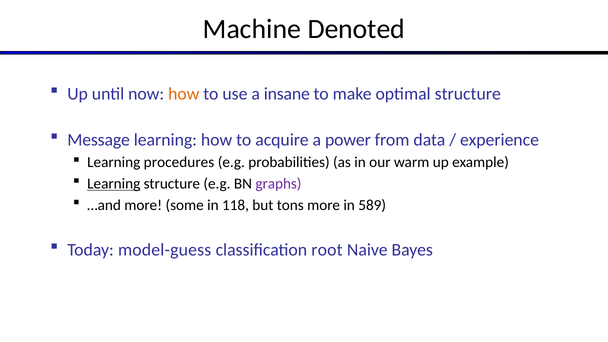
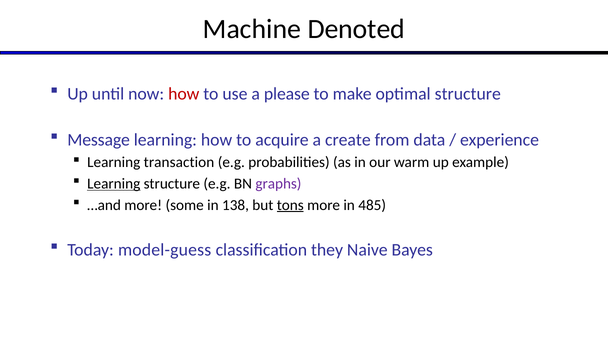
how at (184, 94) colour: orange -> red
insane: insane -> please
power: power -> create
procedures: procedures -> transaction
118: 118 -> 138
tons underline: none -> present
589: 589 -> 485
root: root -> they
